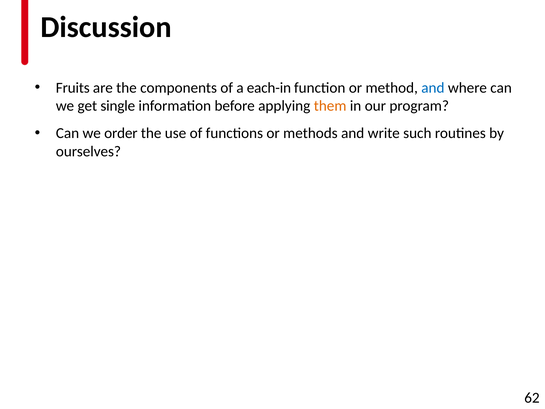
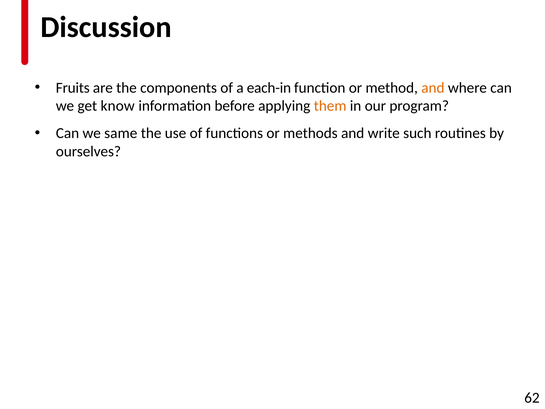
and at (433, 88) colour: blue -> orange
single: single -> know
order: order -> same
